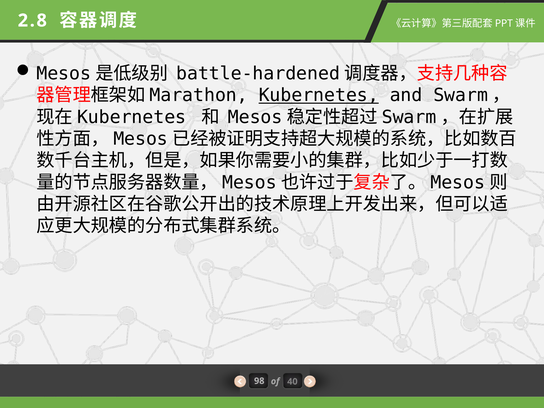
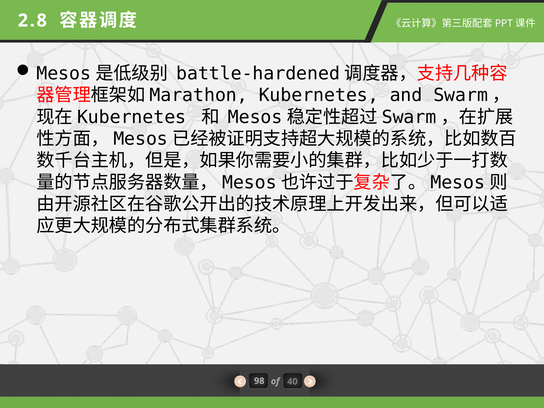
Kubernetes underline: present -> none
